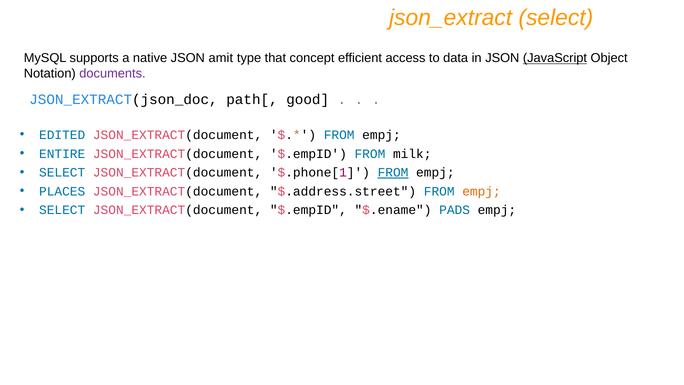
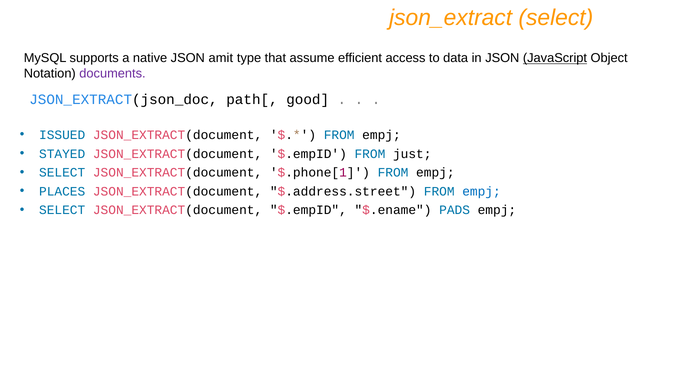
concept: concept -> assume
EDITED: EDITED -> ISSUED
ENTIRE: ENTIRE -> STAYED
milk: milk -> just
FROM at (393, 172) underline: present -> none
empj at (482, 191) colour: orange -> blue
